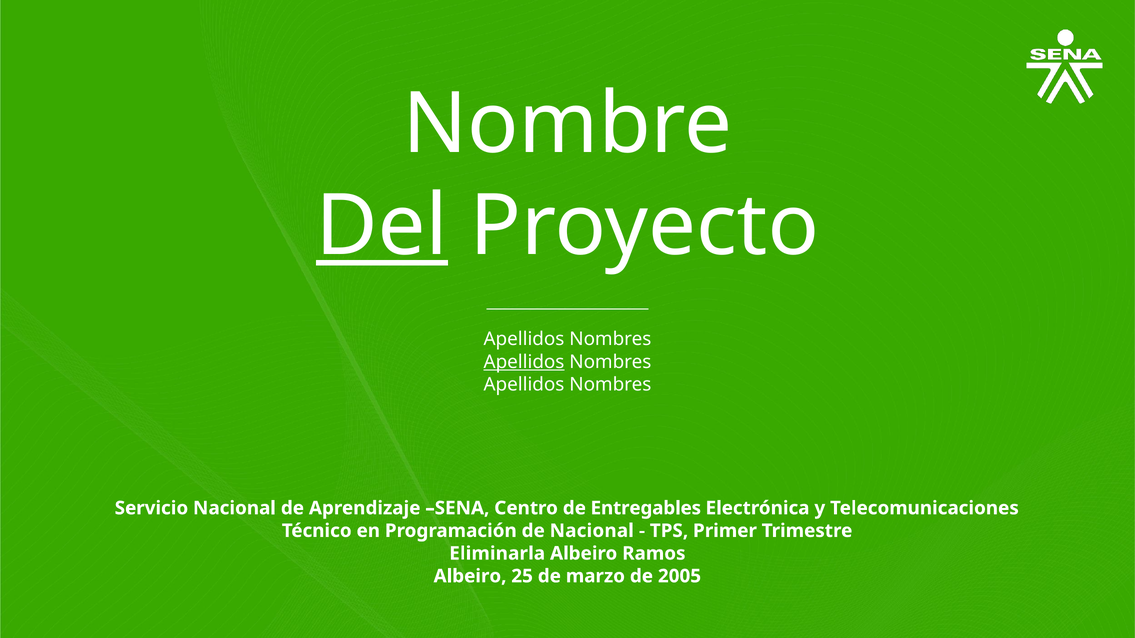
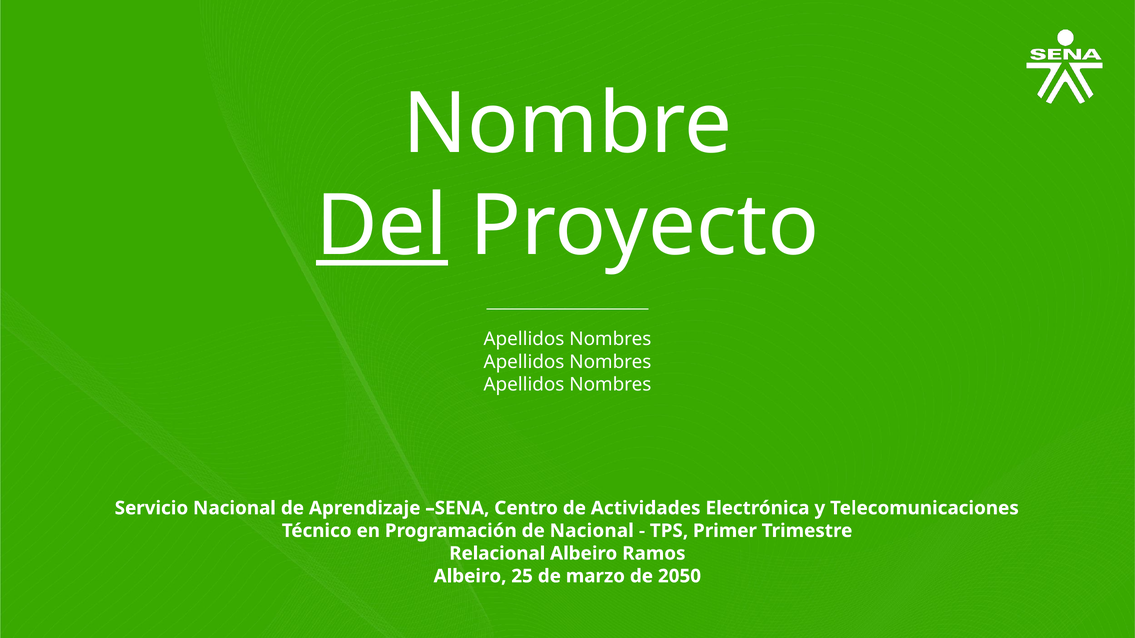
Apellidos at (524, 362) underline: present -> none
Entregables: Entregables -> Actividades
Eliminarla: Eliminarla -> Relacional
2005: 2005 -> 2050
